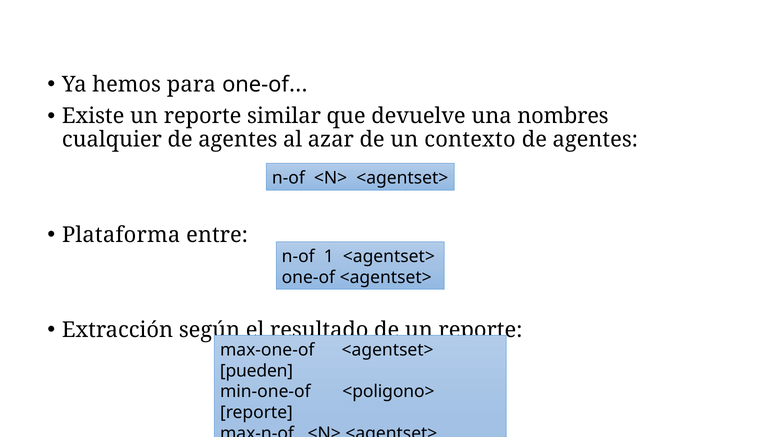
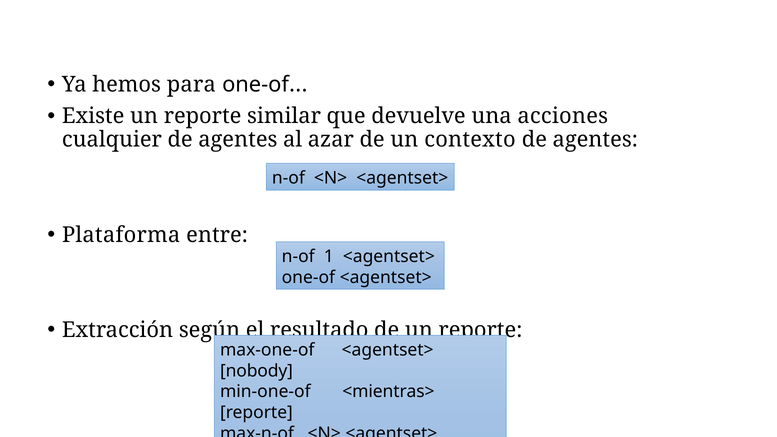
nombres: nombres -> acciones
pueden: pueden -> nobody
<poligono>: <poligono> -> <mientras>
